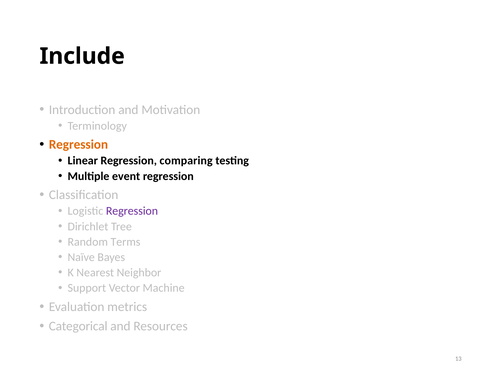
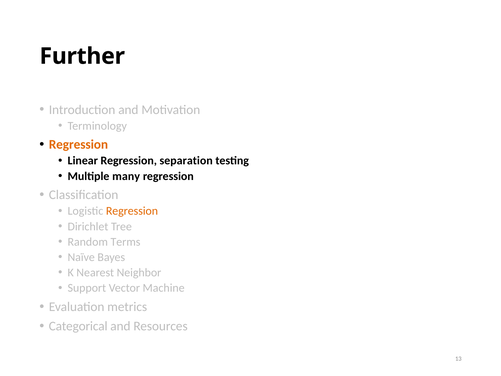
Include: Include -> Further
comparing: comparing -> separation
event: event -> many
Regression at (132, 211) colour: purple -> orange
